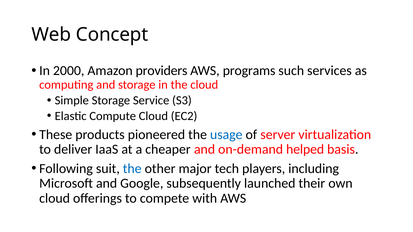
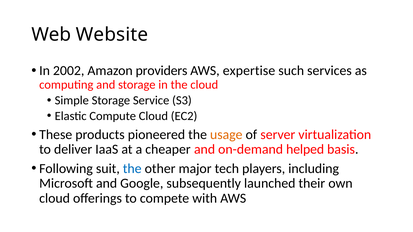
Concept: Concept -> Website
2000: 2000 -> 2002
programs: programs -> expertise
usage colour: blue -> orange
